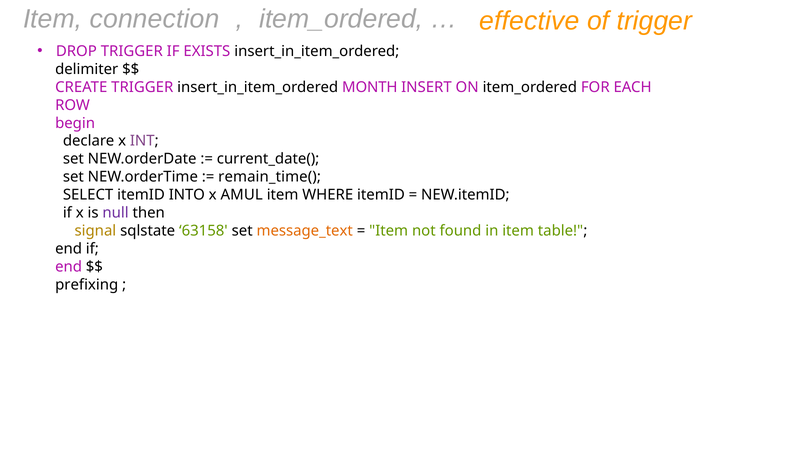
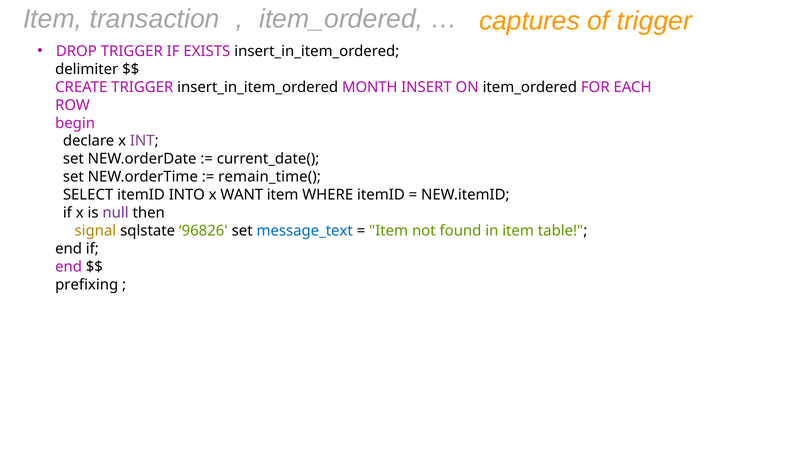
connection: connection -> transaction
effective: effective -> captures
AMUL: AMUL -> WANT
63158: 63158 -> 96826
message_text colour: orange -> blue
